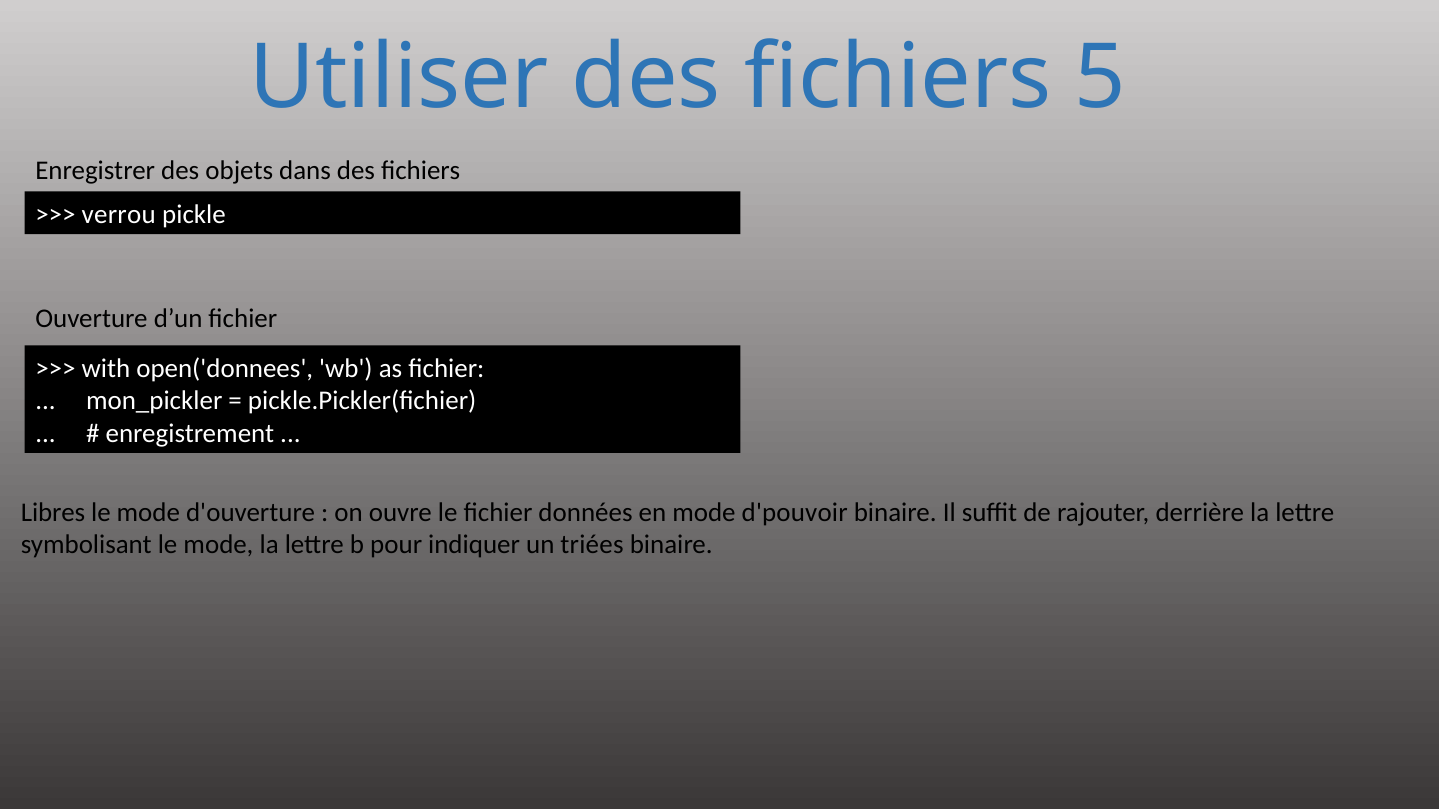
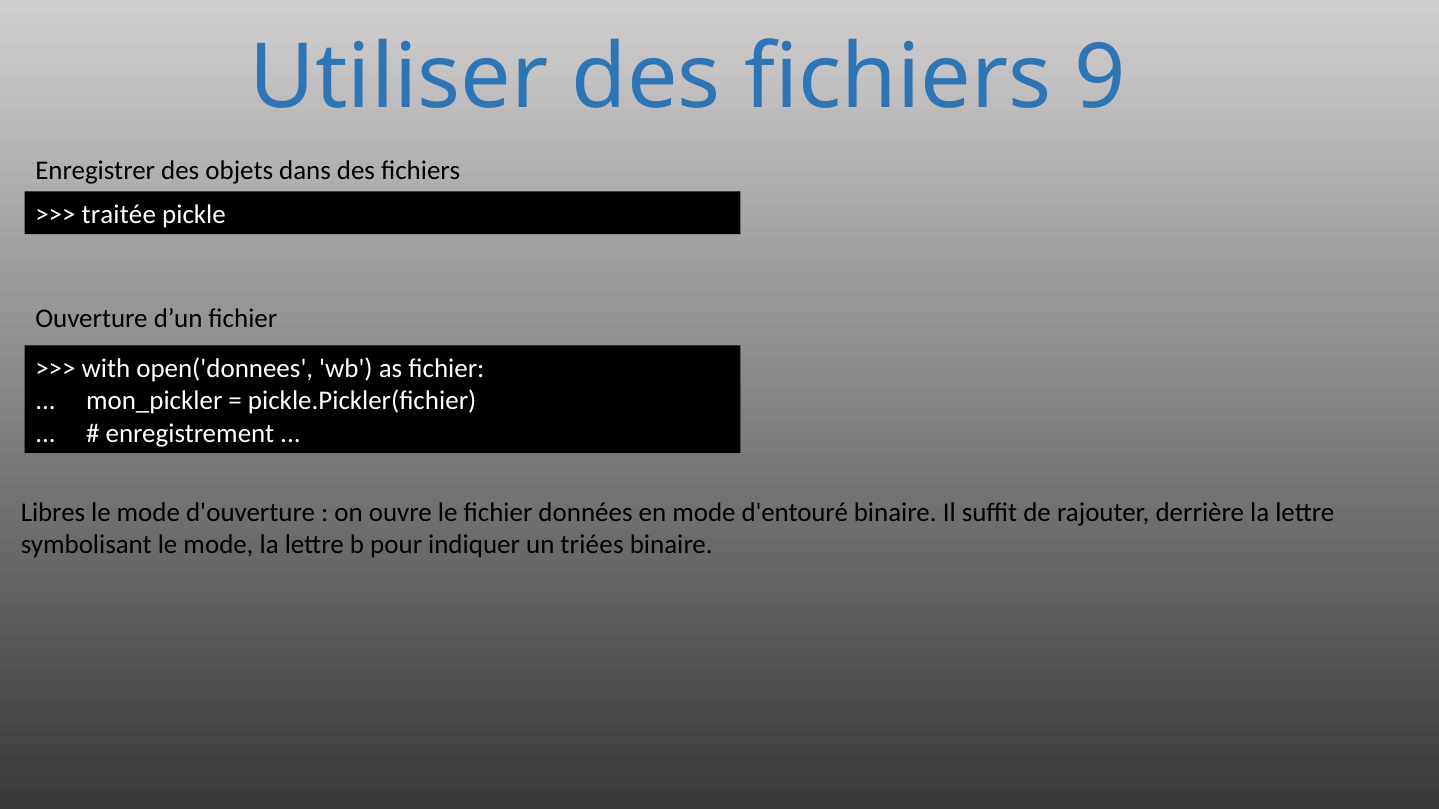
5: 5 -> 9
verrou: verrou -> traitée
d'pouvoir: d'pouvoir -> d'entouré
